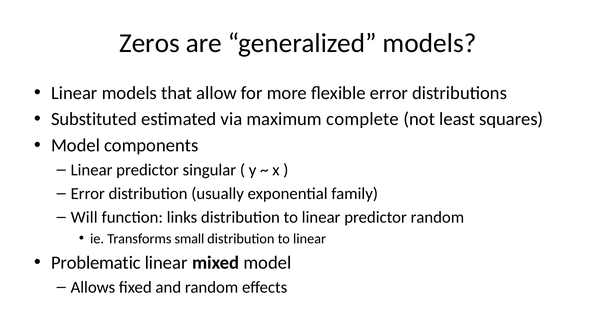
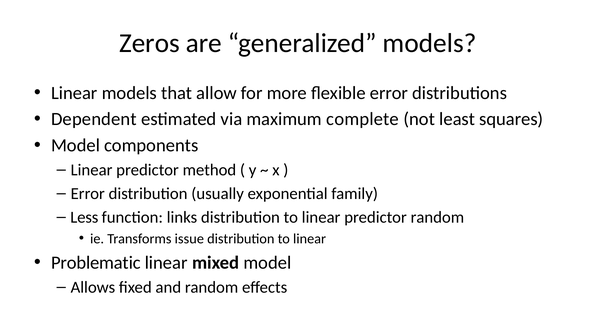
Substituted: Substituted -> Dependent
singular: singular -> method
Will: Will -> Less
small: small -> issue
